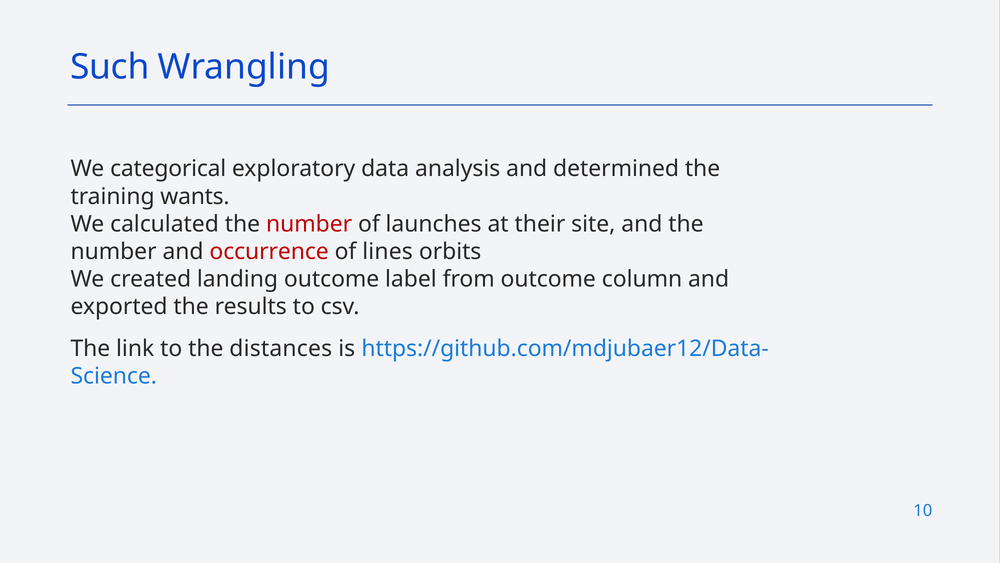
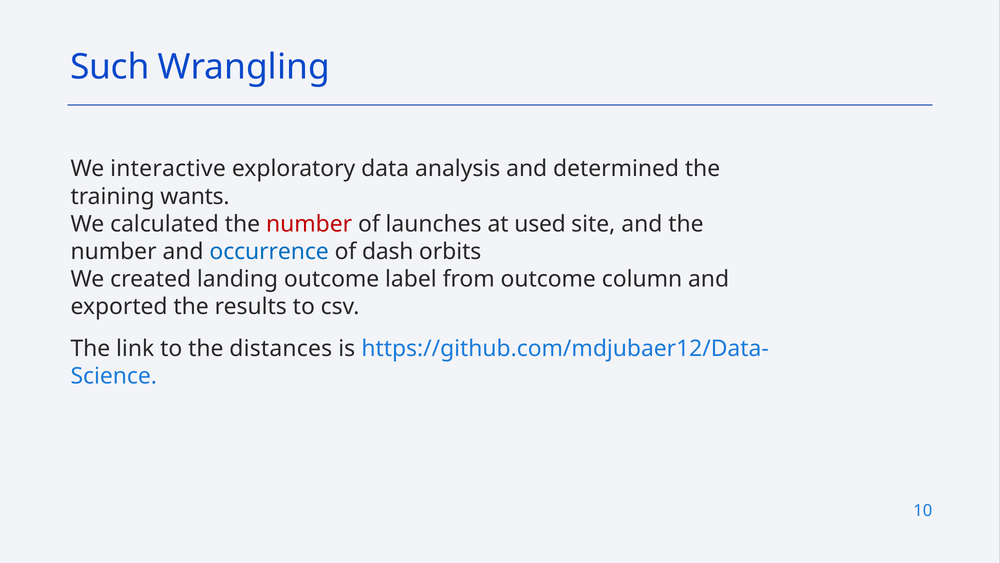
categorical: categorical -> interactive
their: their -> used
occurrence colour: red -> blue
lines: lines -> dash
